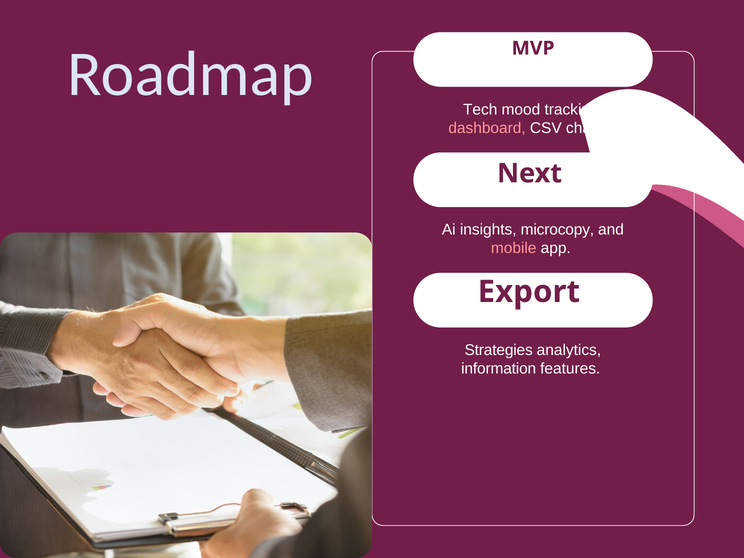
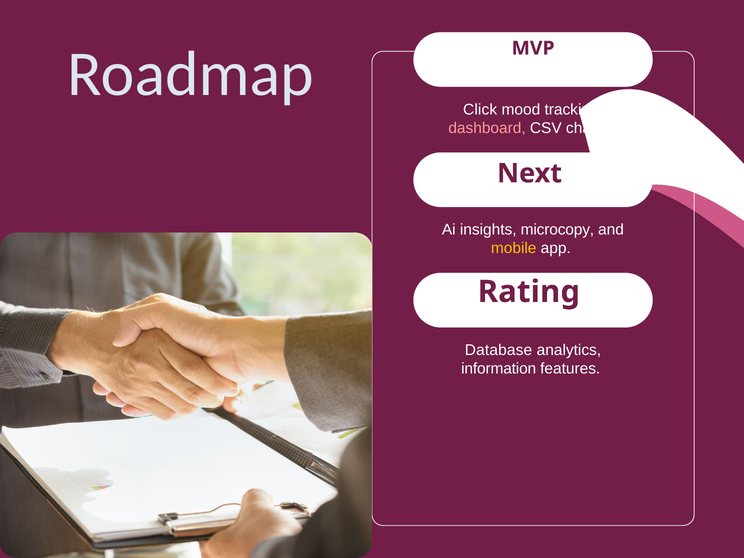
Tech: Tech -> Click
mobile colour: pink -> yellow
Export: Export -> Rating
Strategies: Strategies -> Database
